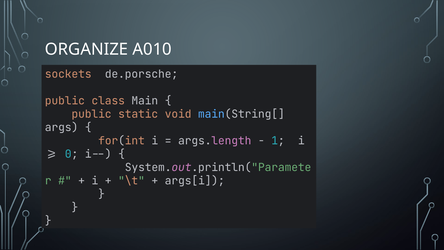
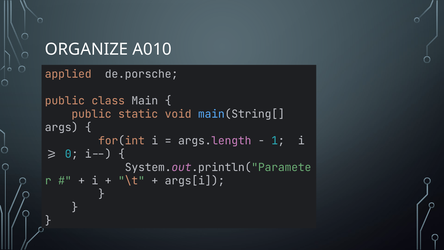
sockets: sockets -> applied
